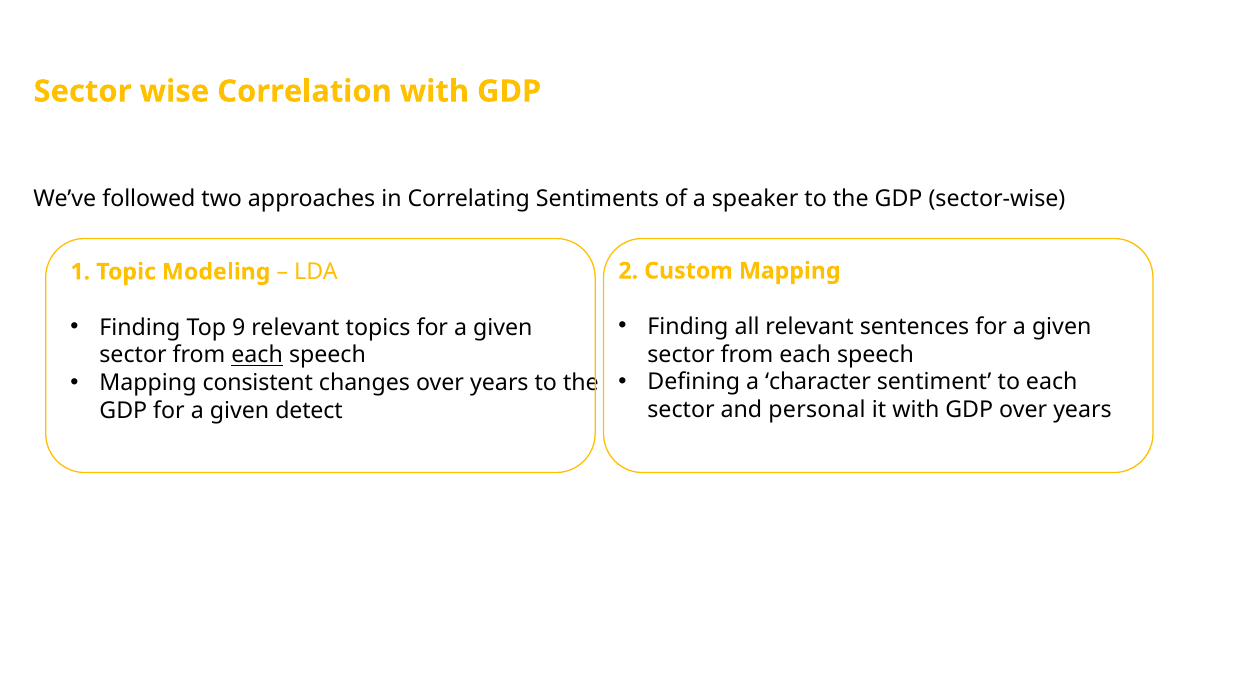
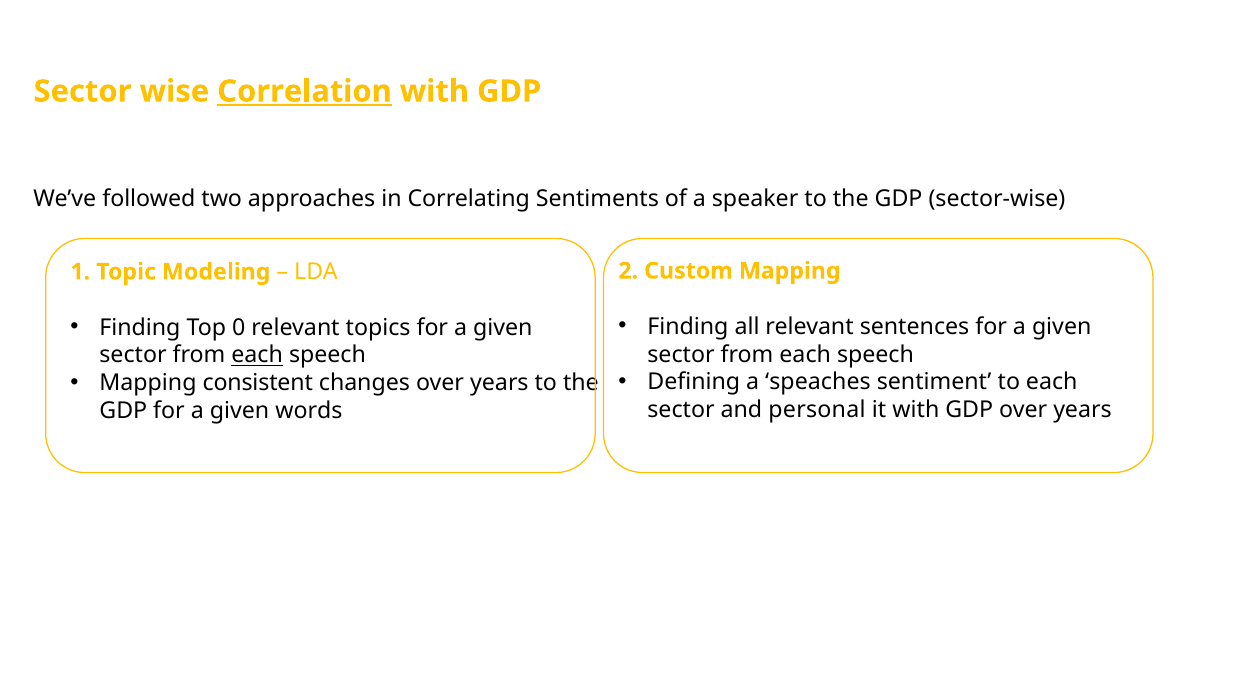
Correlation underline: none -> present
9: 9 -> 0
character: character -> speaches
detect: detect -> words
